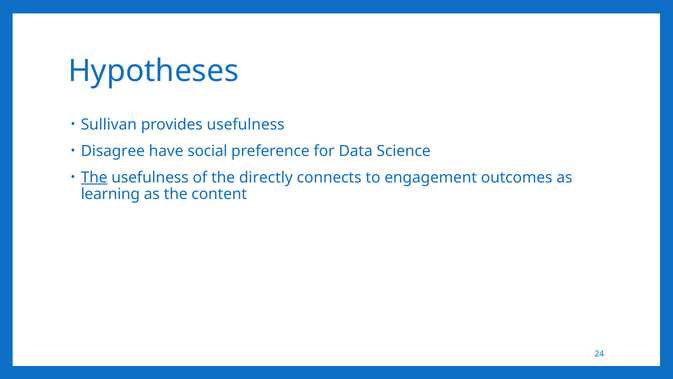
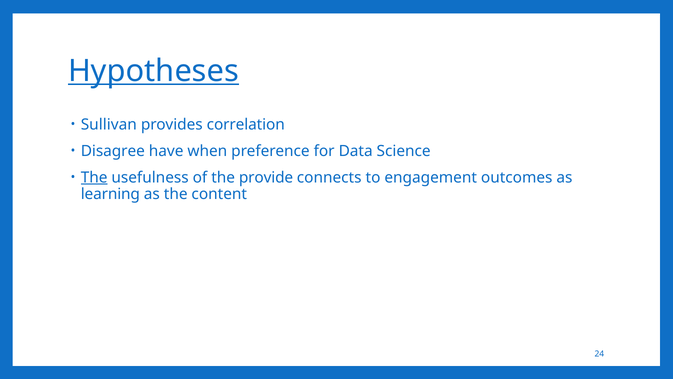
Hypotheses underline: none -> present
provides usefulness: usefulness -> correlation
social: social -> when
directly: directly -> provide
